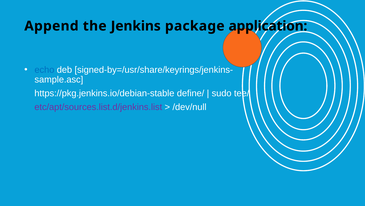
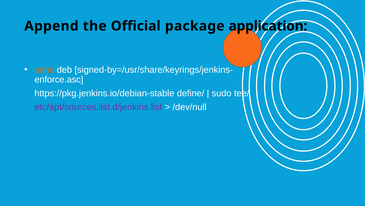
Jenkins: Jenkins -> Official
echo colour: blue -> orange
sample.asc: sample.asc -> enforce.asc
